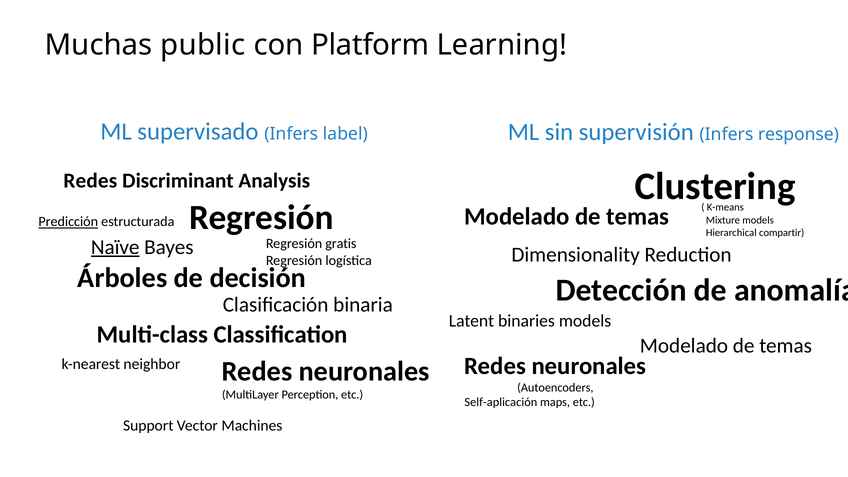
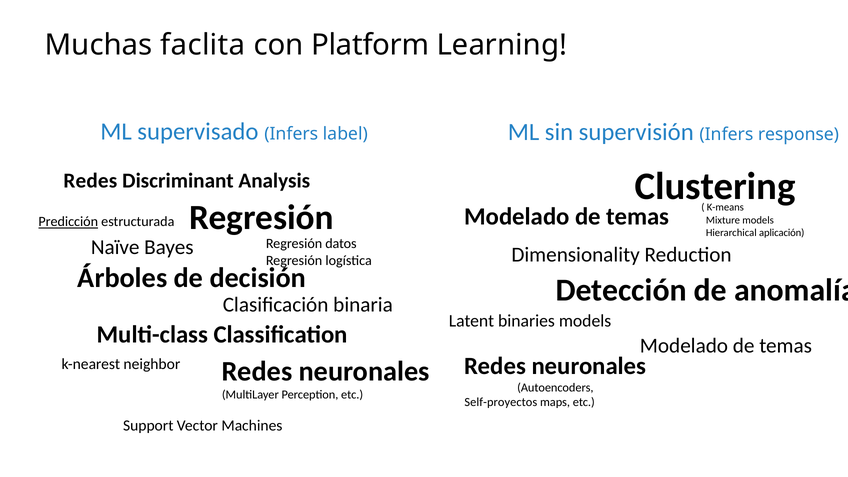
public: public -> faclita
compartir: compartir -> aplicación
gratis: gratis -> datos
Naïve underline: present -> none
Self-aplicación: Self-aplicación -> Self-proyectos
